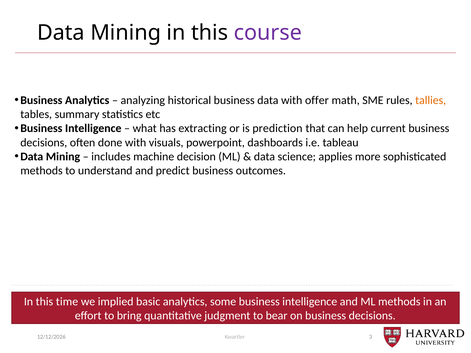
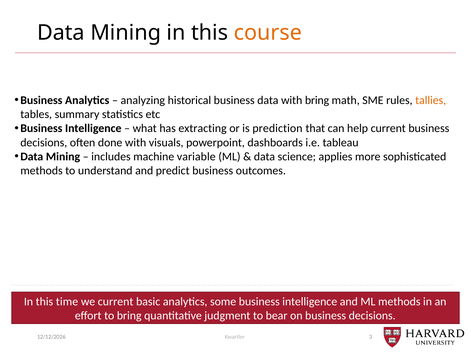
course colour: purple -> orange
with offer: offer -> bring
decision: decision -> variable
we implied: implied -> current
